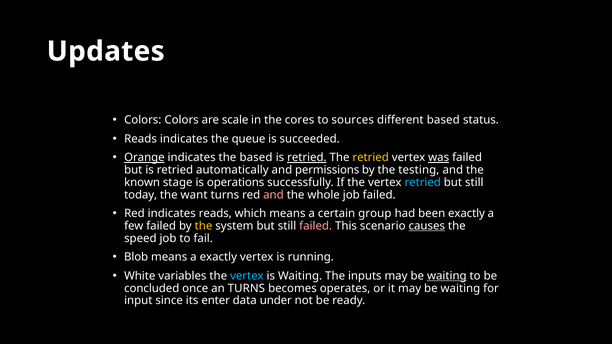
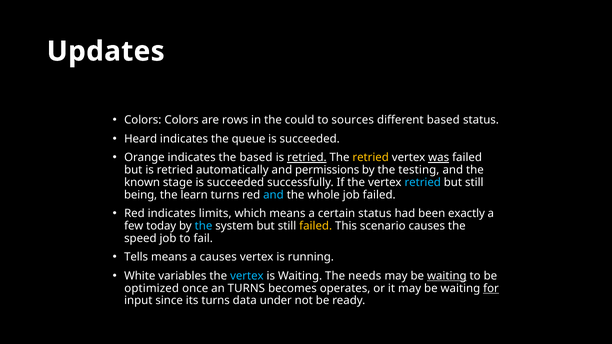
scale: scale -> rows
cores: cores -> could
Reads at (141, 139): Reads -> Heard
Orange underline: present -> none
stage is operations: operations -> succeeded
today: today -> being
want: want -> learn
and at (273, 195) colour: pink -> light blue
indicates reads: reads -> limits
certain group: group -> status
few failed: failed -> today
the at (204, 226) colour: yellow -> light blue
failed at (316, 226) colour: pink -> yellow
causes at (427, 226) underline: present -> none
Blob: Blob -> Tells
a exactly: exactly -> causes
inputs: inputs -> needs
concluded: concluded -> optimized
for underline: none -> present
its enter: enter -> turns
